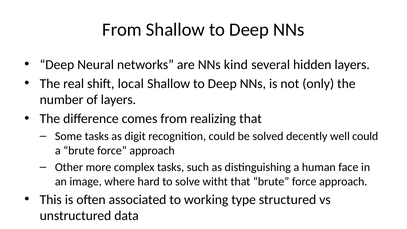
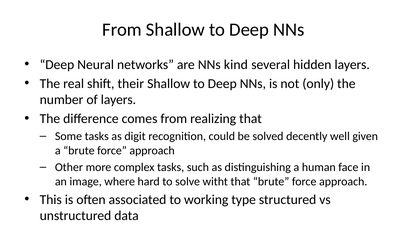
local: local -> their
well could: could -> given
